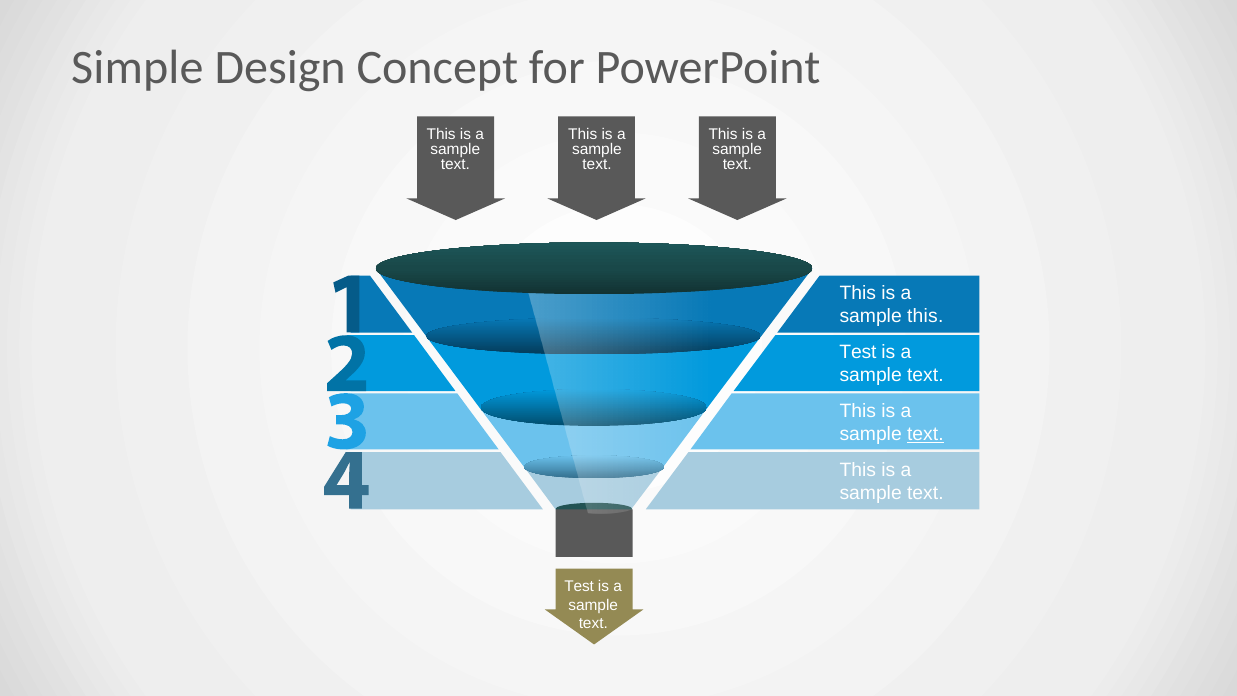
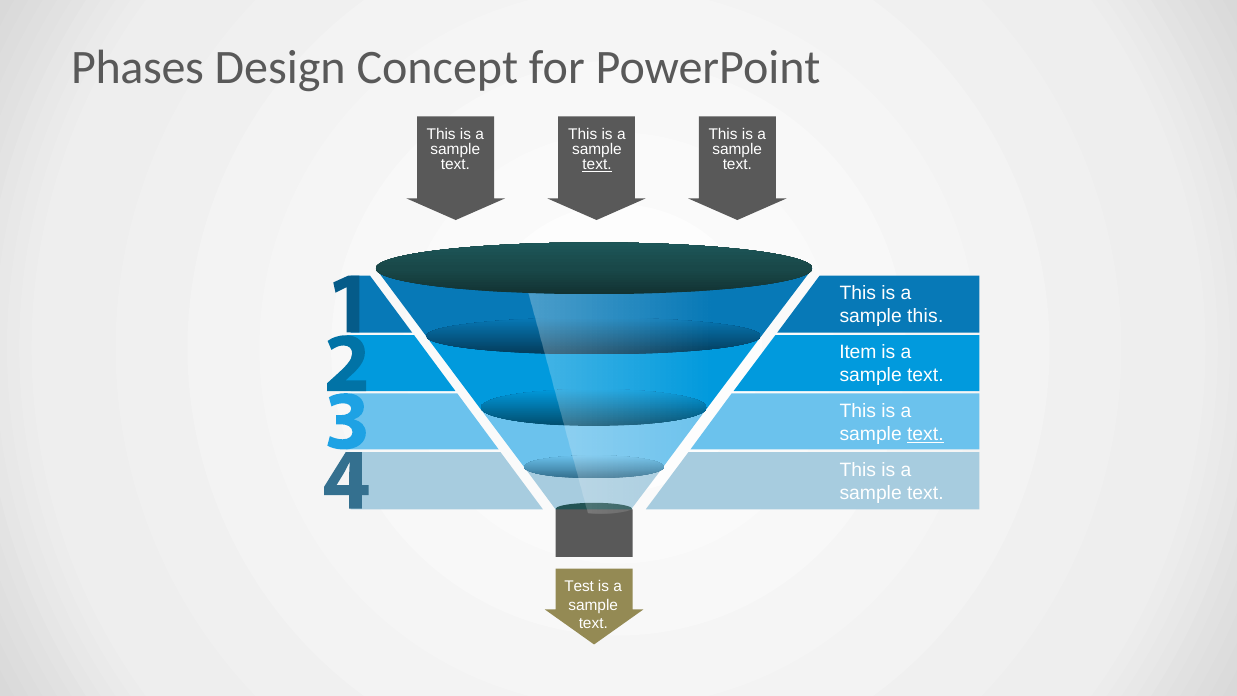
Simple: Simple -> Phases
text at (597, 164) underline: none -> present
Test at (858, 352): Test -> Item
